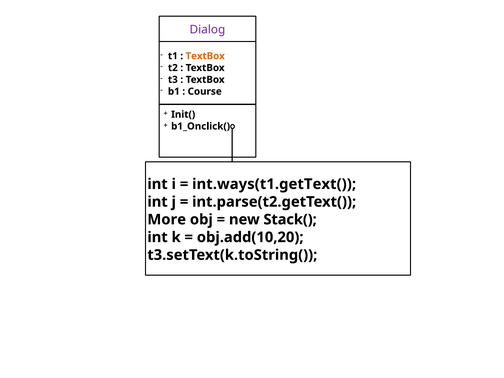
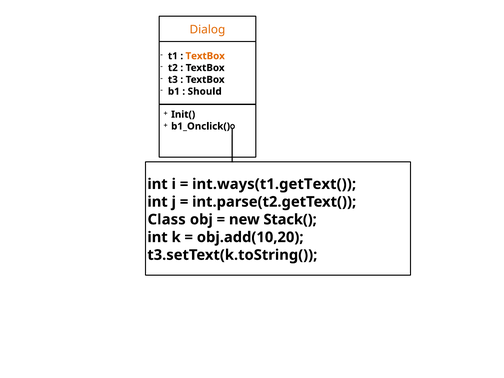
Dialog colour: purple -> orange
Course: Course -> Should
More: More -> Class
